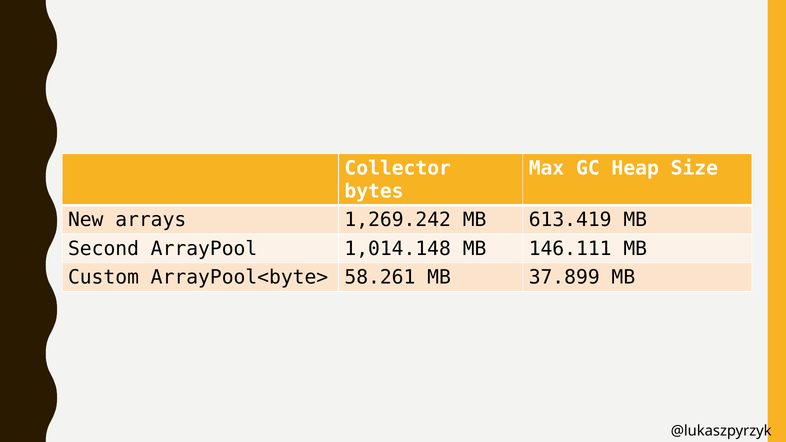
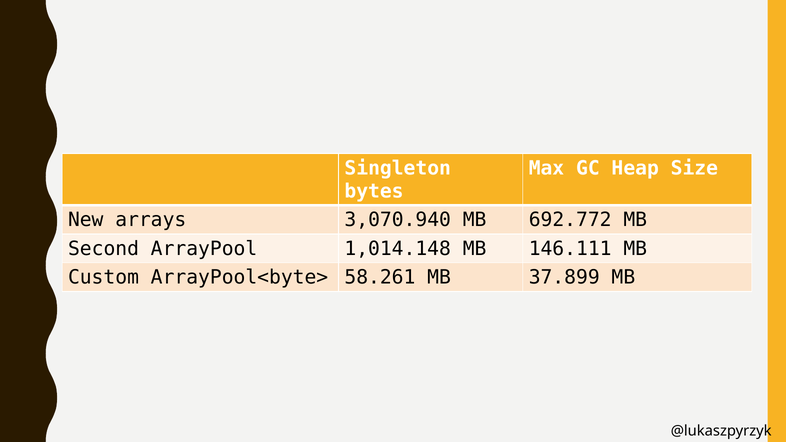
Collector: Collector -> Singleton
1,269.242: 1,269.242 -> 3,070.940
613.419: 613.419 -> 692.772
